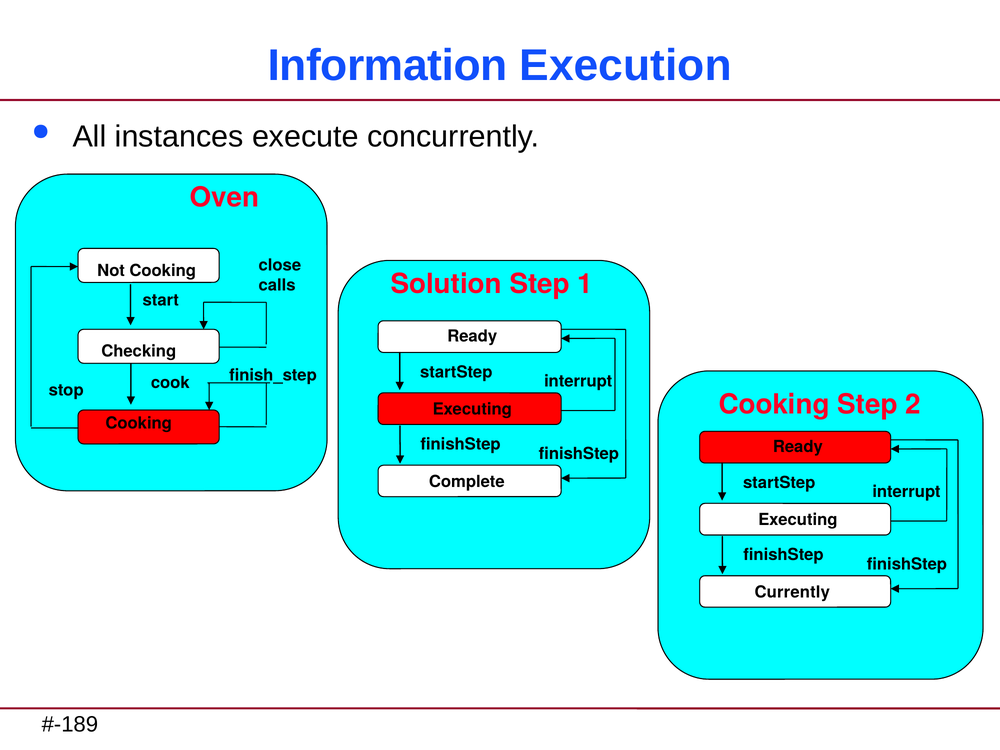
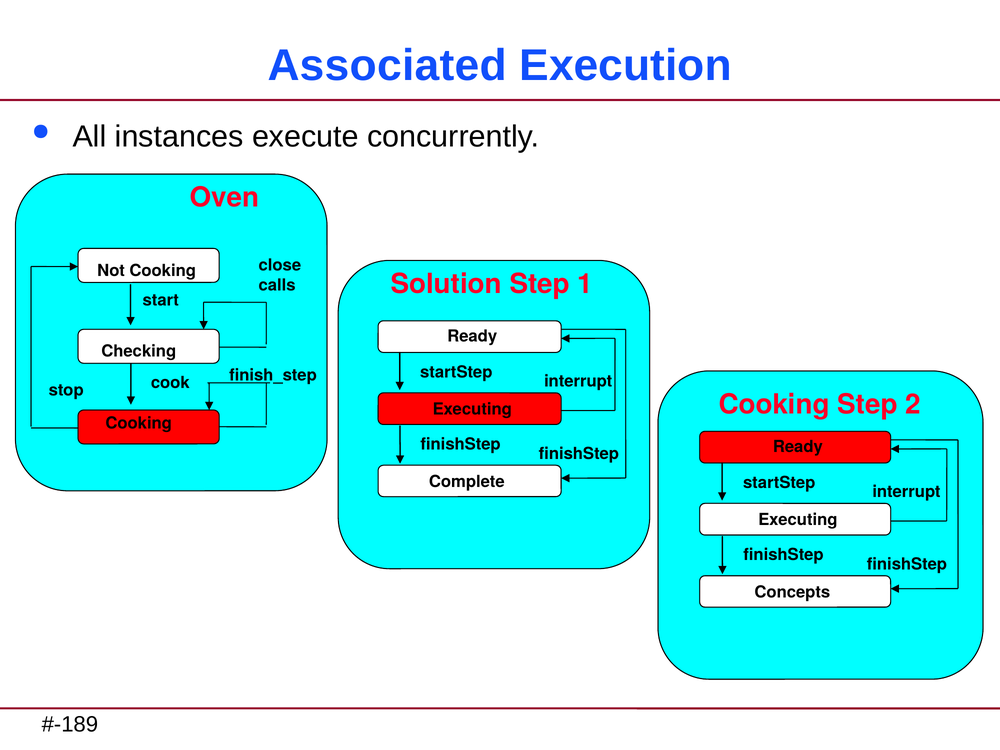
Information: Information -> Associated
Currently: Currently -> Concepts
